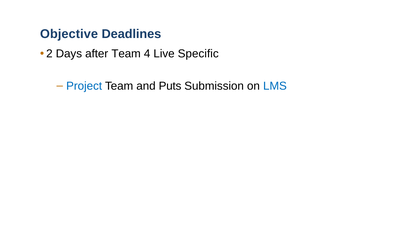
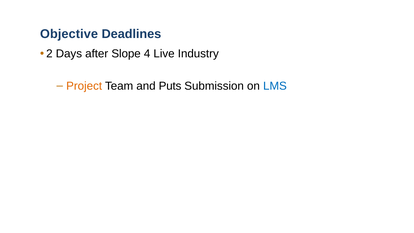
after Team: Team -> Slope
Specific: Specific -> Industry
Project colour: blue -> orange
